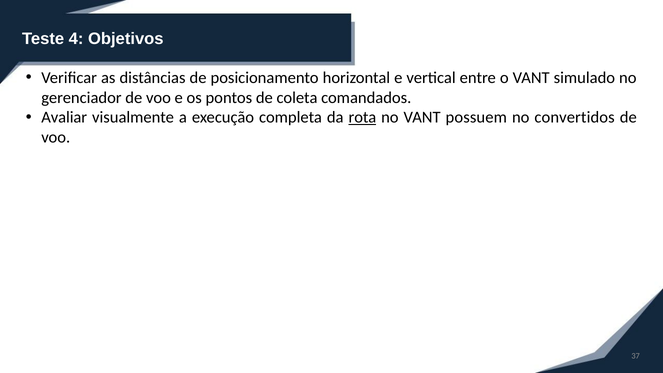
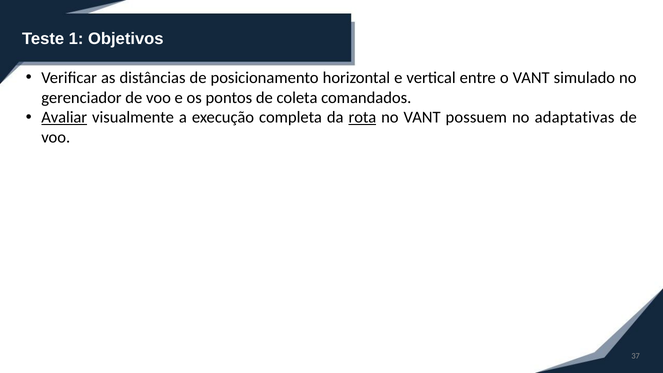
4: 4 -> 1
Avaliar underline: none -> present
convertidos: convertidos -> adaptativas
